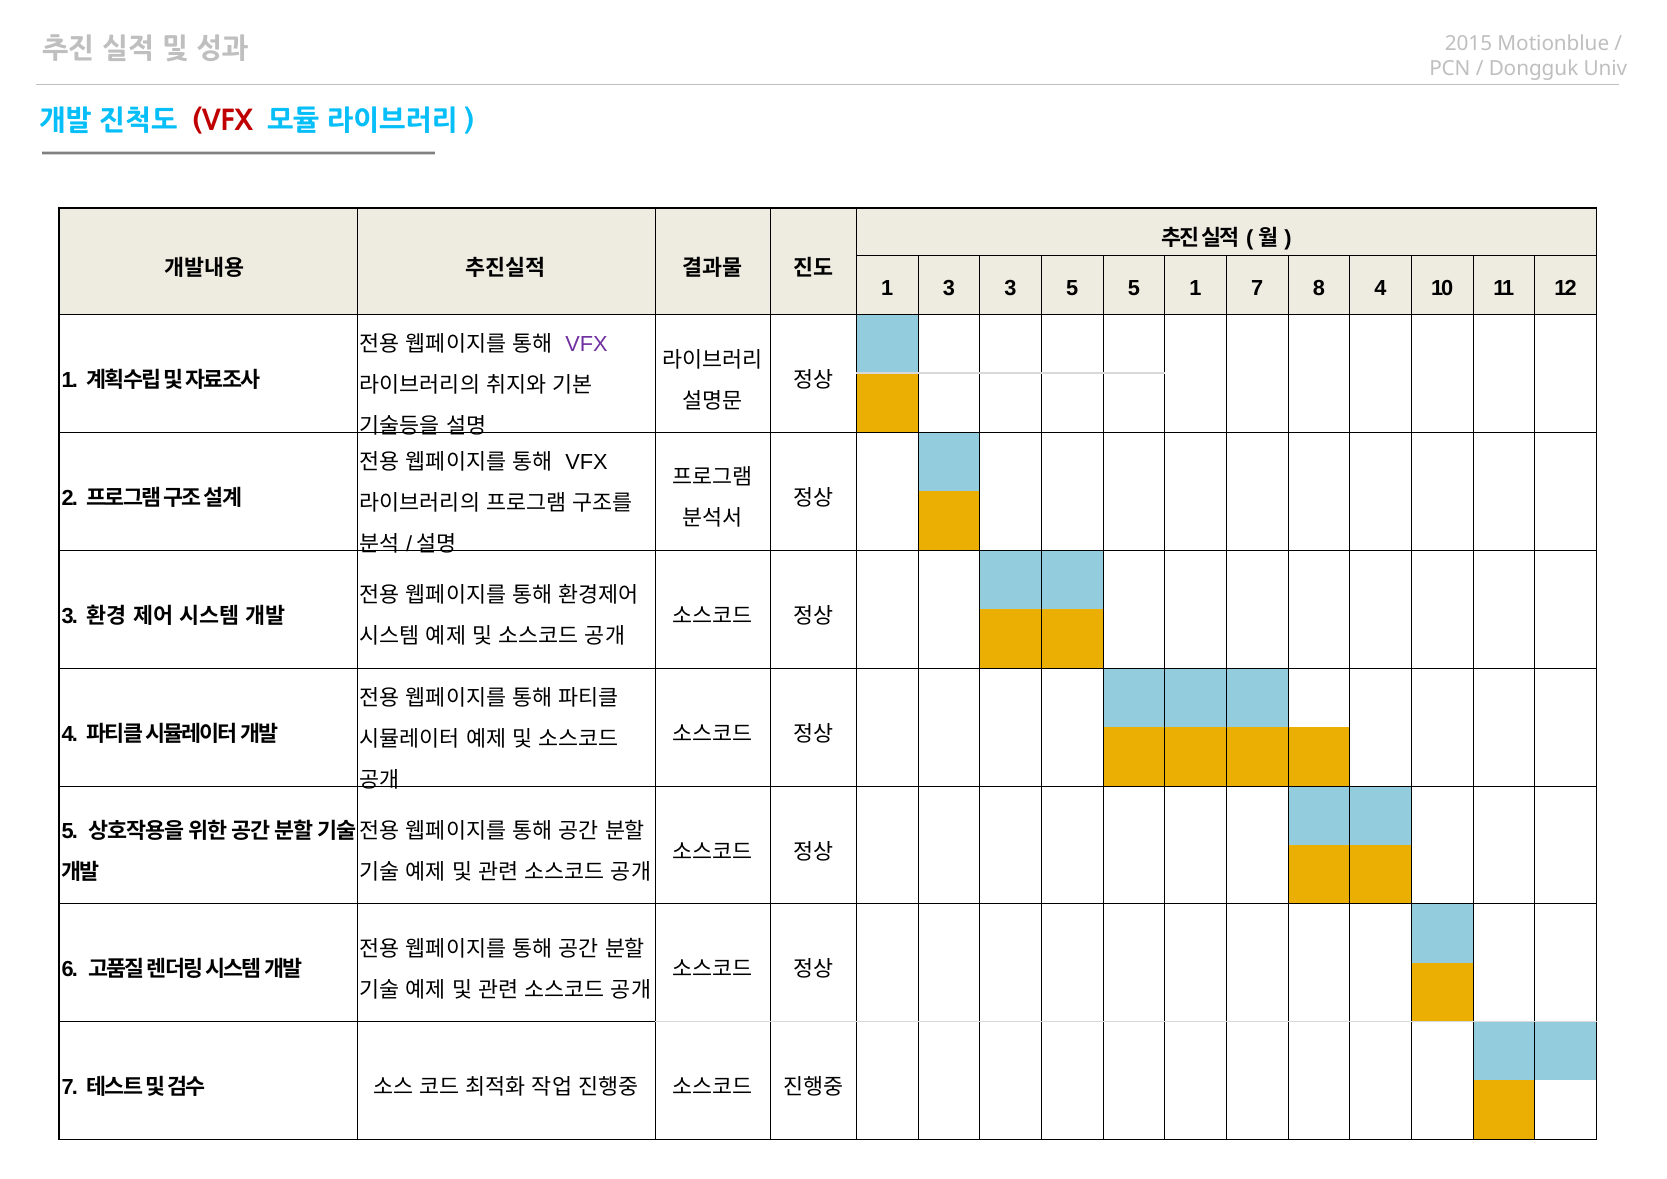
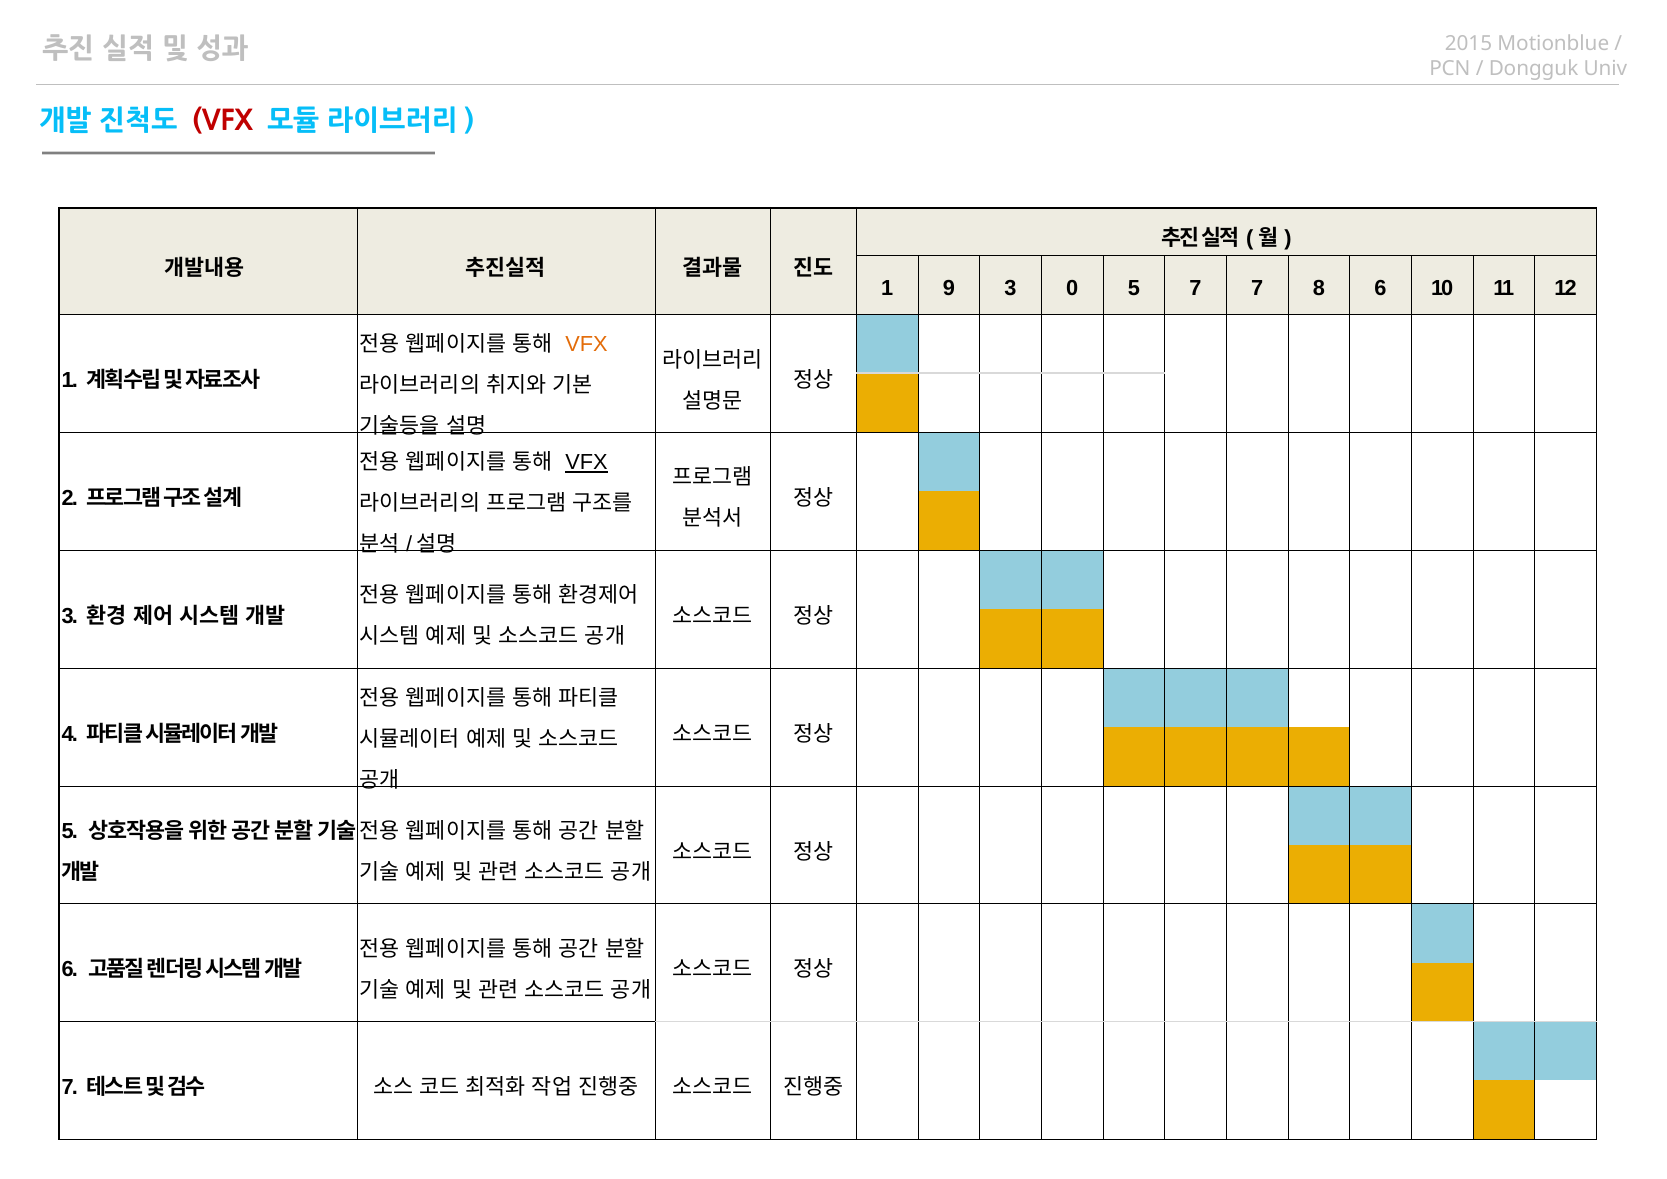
1 3: 3 -> 9
3 5: 5 -> 0
5 1: 1 -> 7
8 4: 4 -> 6
VFX at (586, 345) colour: purple -> orange
VFX at (586, 462) underline: none -> present
